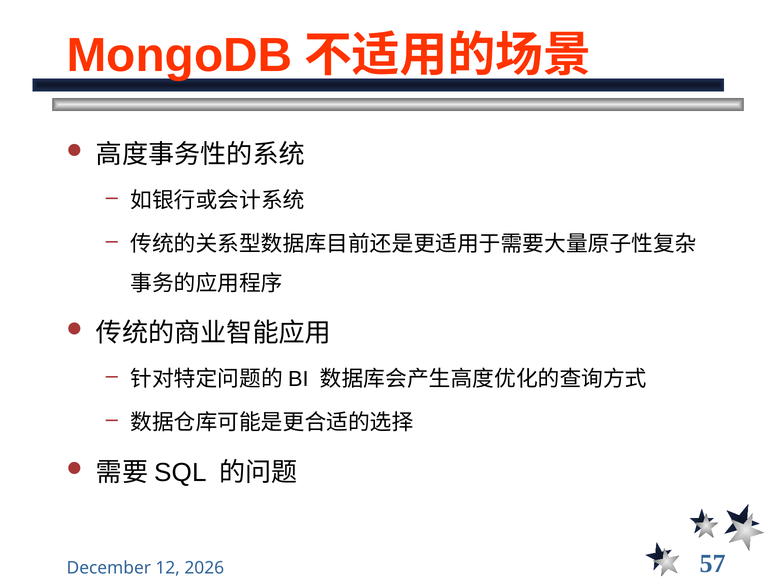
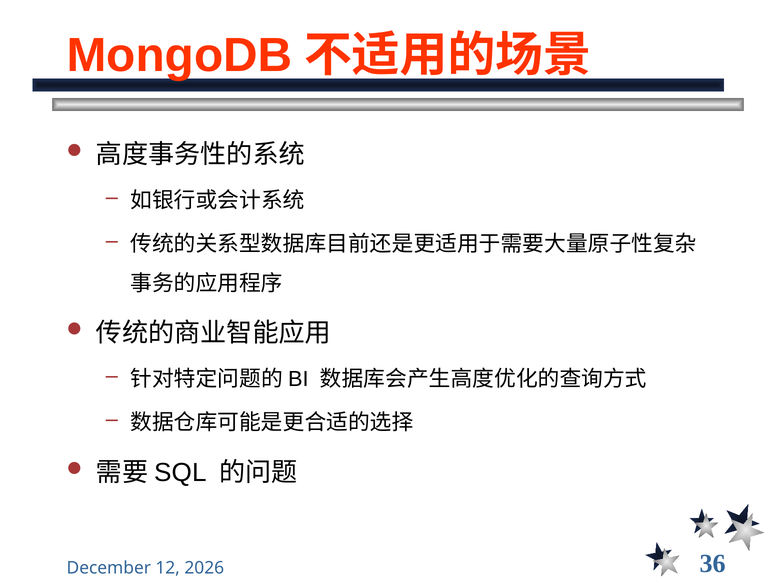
57: 57 -> 36
